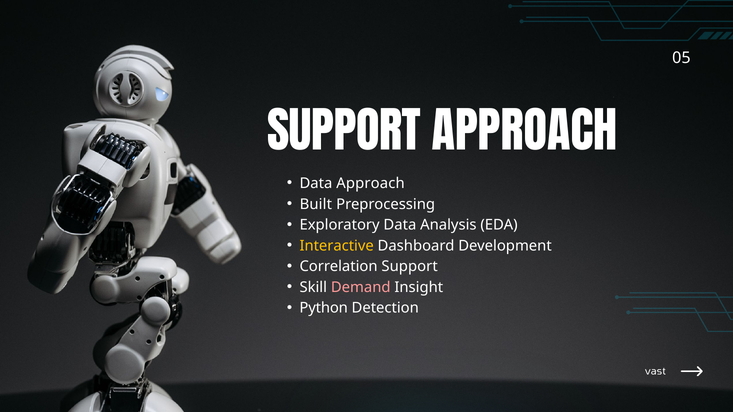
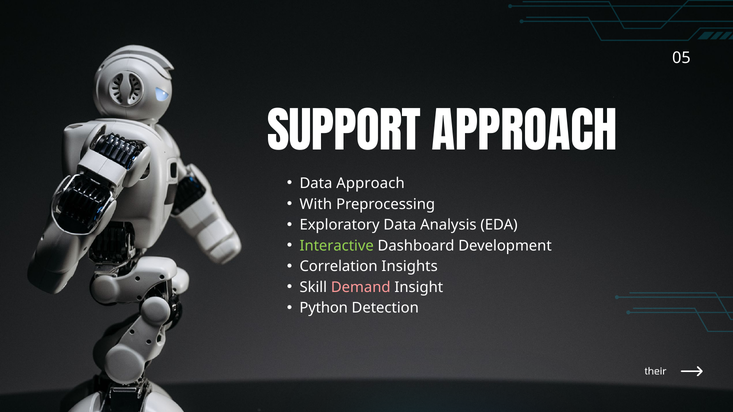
Built: Built -> With
Interactive colour: yellow -> light green
Correlation Support: Support -> Insights
vast: vast -> their
